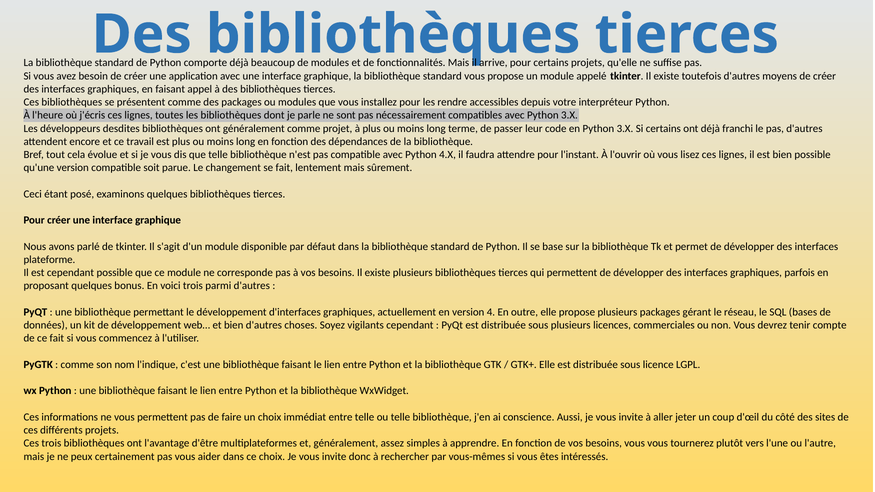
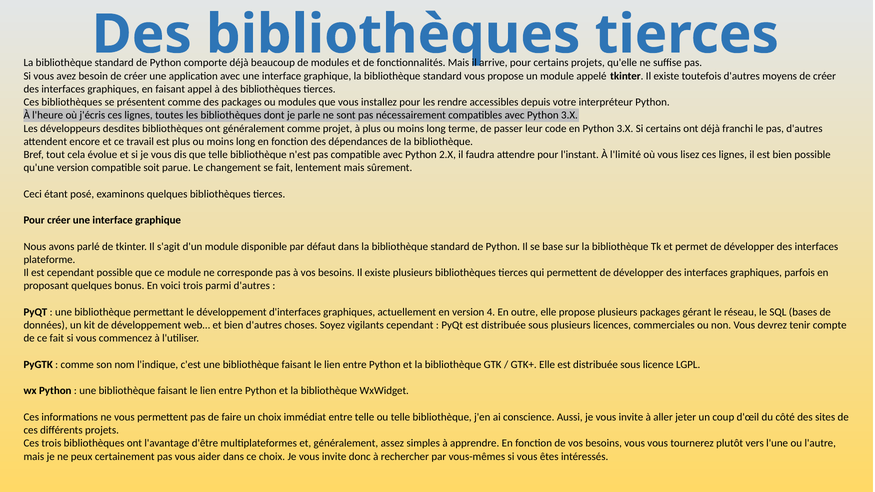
4.X: 4.X -> 2.X
l'ouvrir: l'ouvrir -> l'limité
